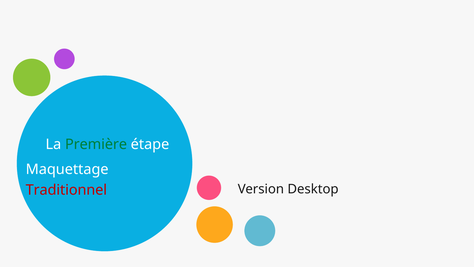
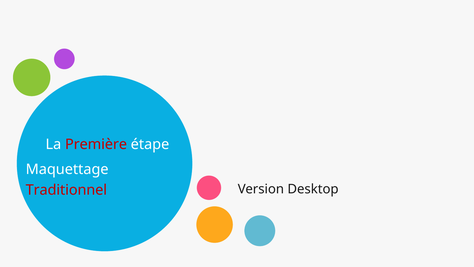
Première colour: green -> red
